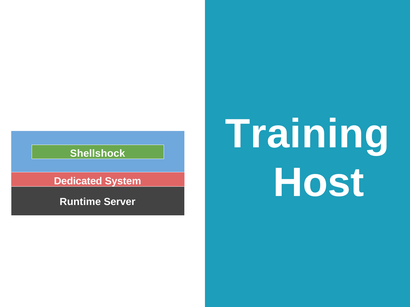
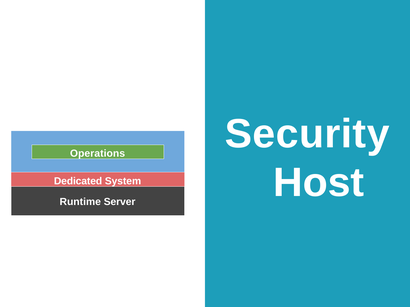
Training: Training -> Security
Shellshock: Shellshock -> Operations
